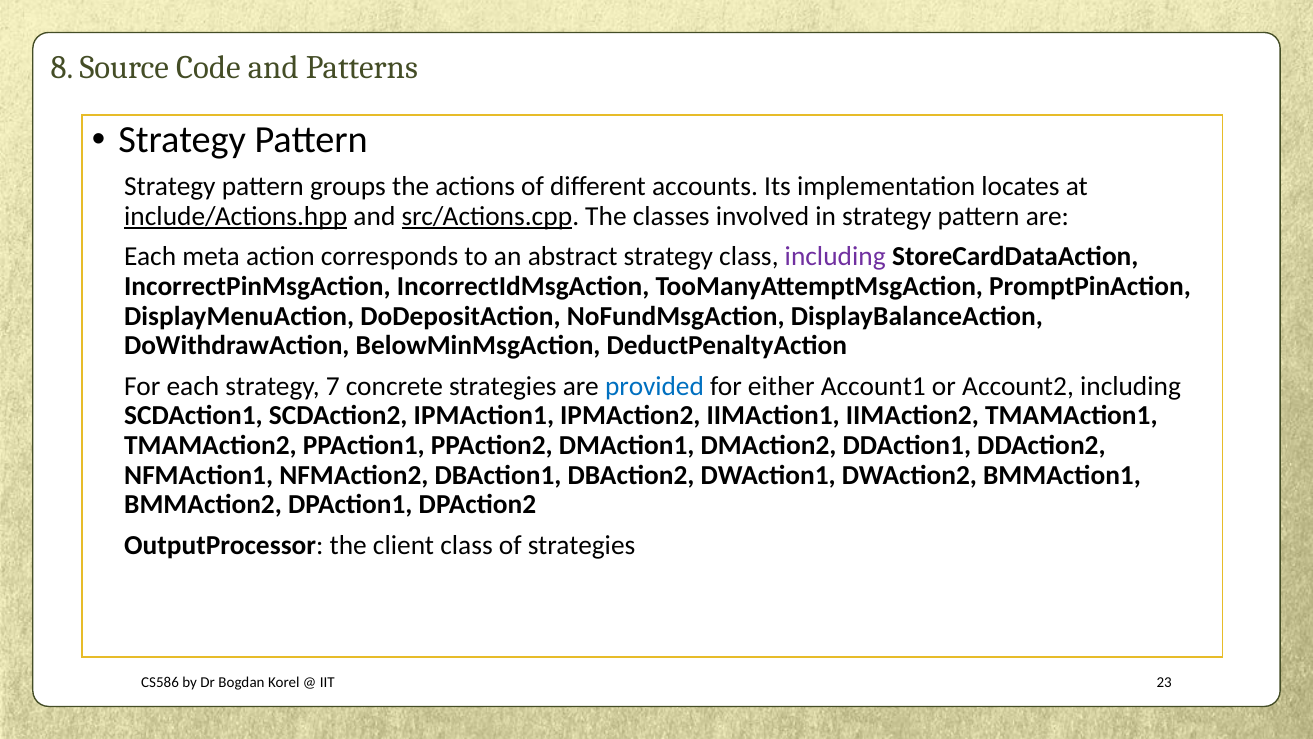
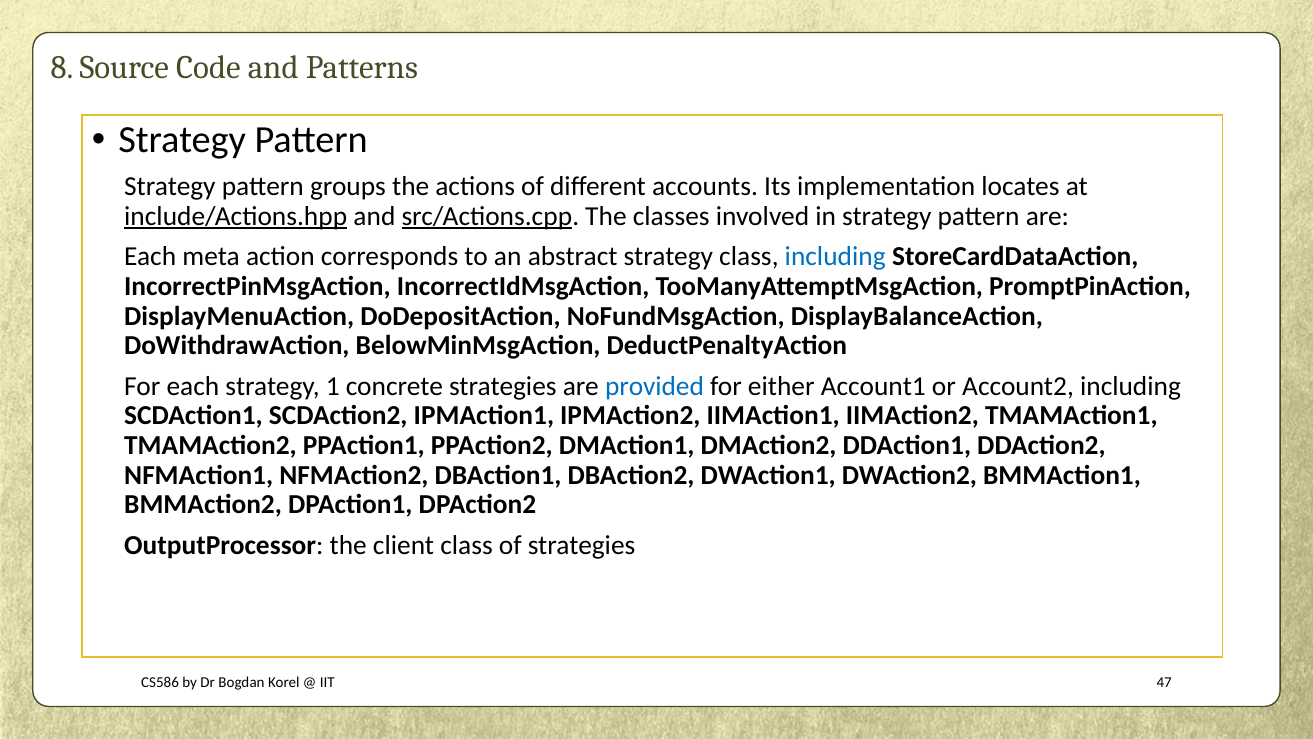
including at (835, 257) colour: purple -> blue
7: 7 -> 1
23: 23 -> 47
